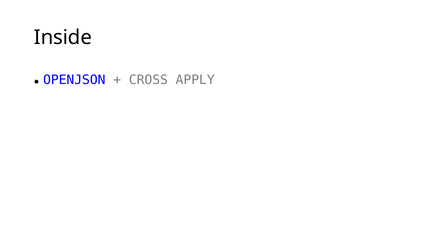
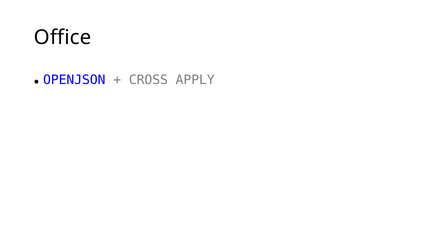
Inside: Inside -> Office
